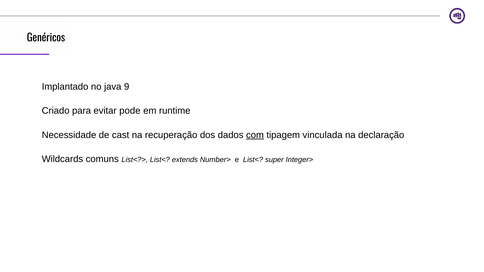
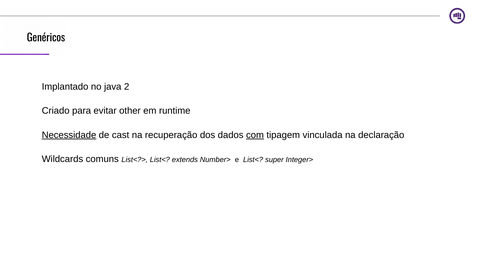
9: 9 -> 2
pode: pode -> other
Necessidade underline: none -> present
